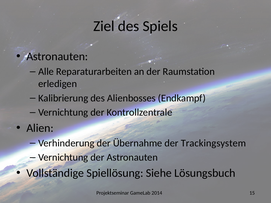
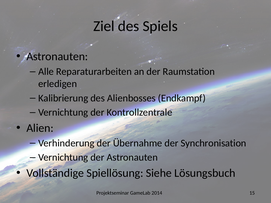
Trackingsystem: Trackingsystem -> Synchronisation
